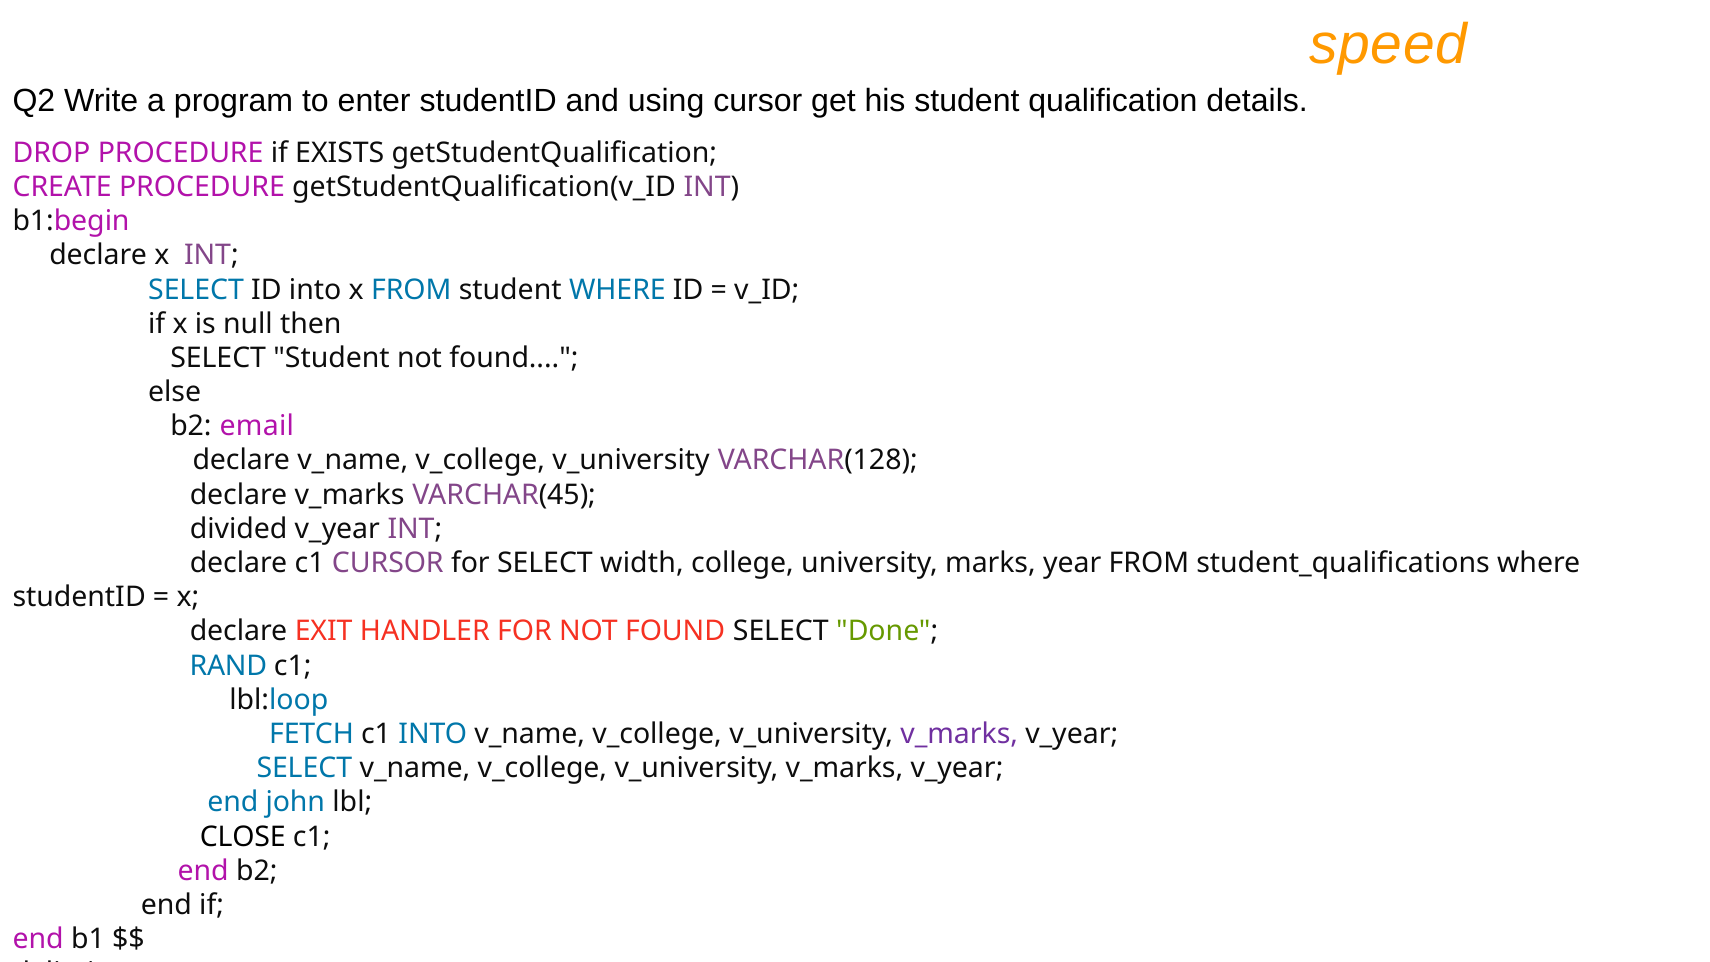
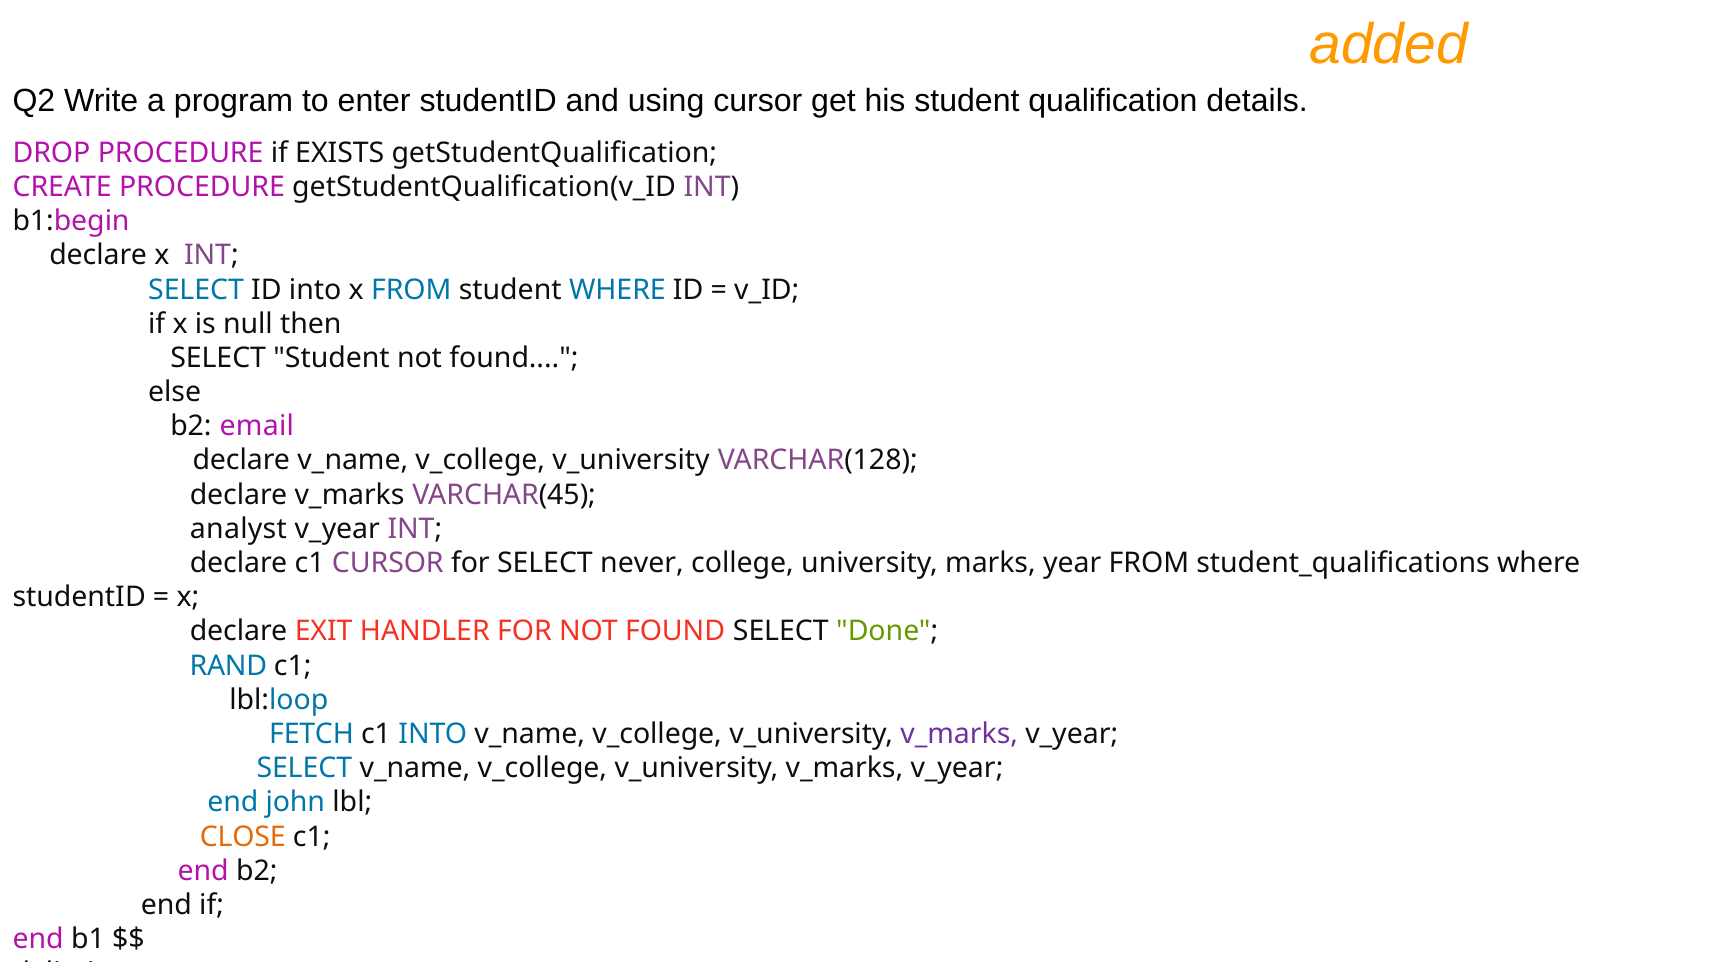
speed: speed -> added
divided: divided -> analyst
width: width -> never
CLOSE colour: black -> orange
